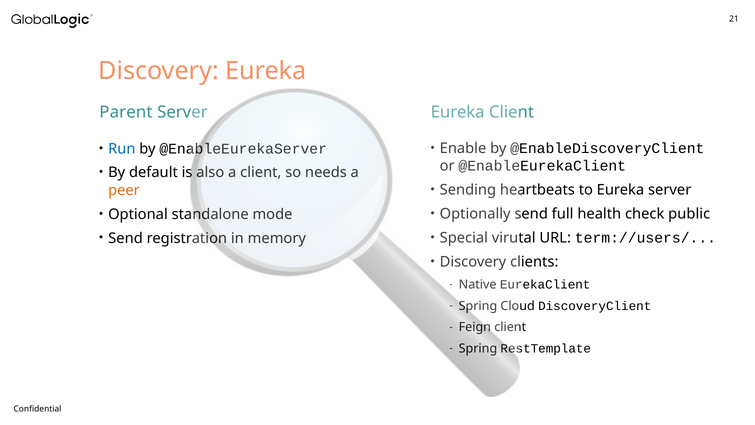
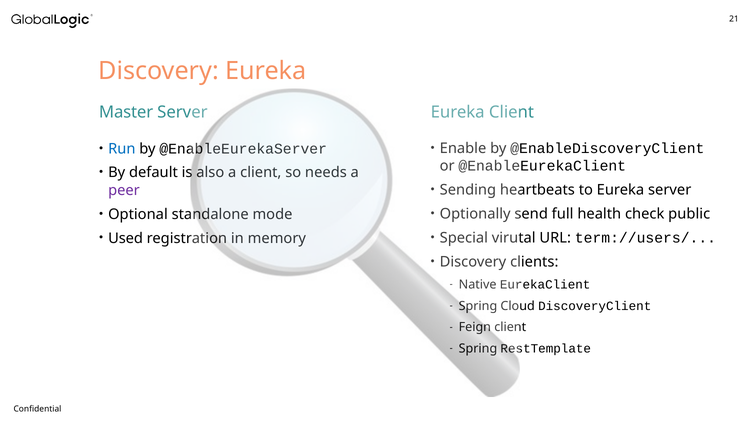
Parent: Parent -> Master
peer colour: orange -> purple
Send at (125, 238): Send -> Used
